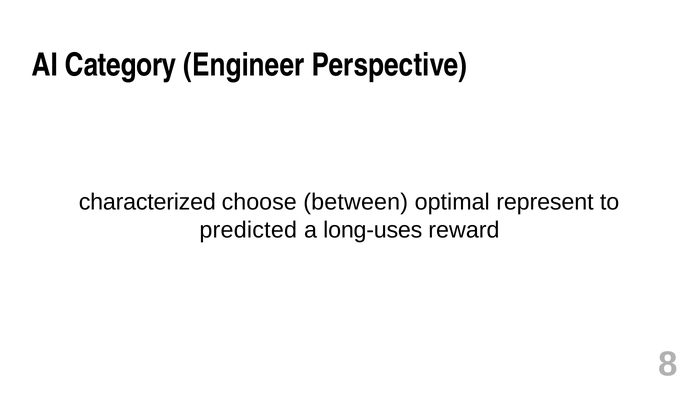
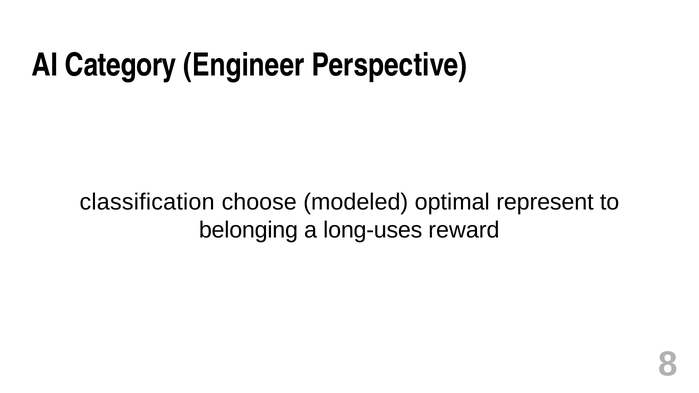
characterized: characterized -> classification
between: between -> modeled
predicted: predicted -> belonging
